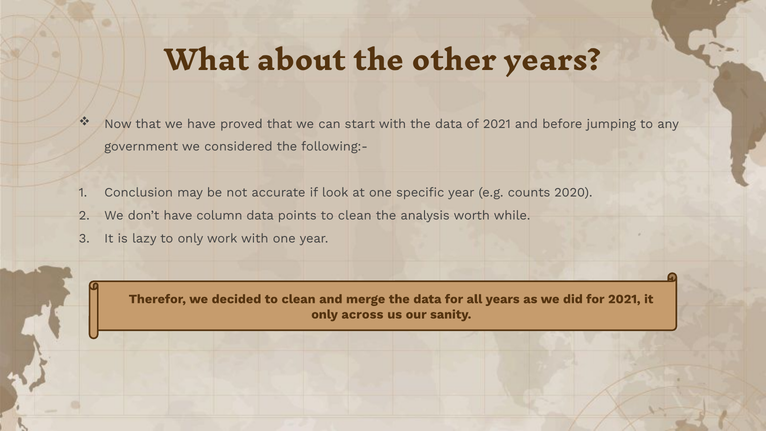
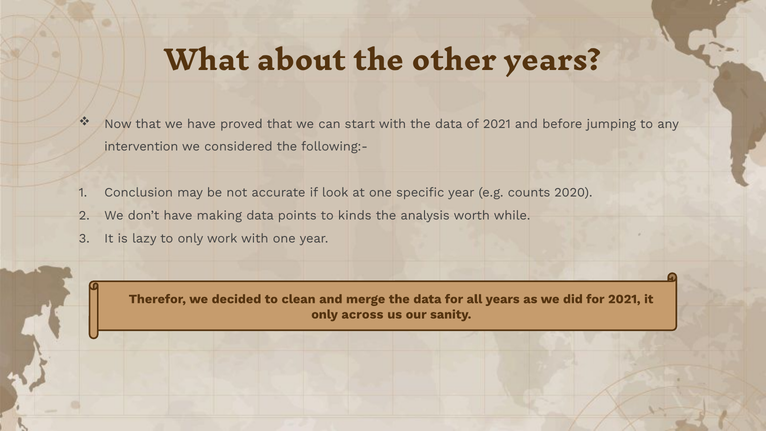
government: government -> intervention
column: column -> making
points to clean: clean -> kinds
